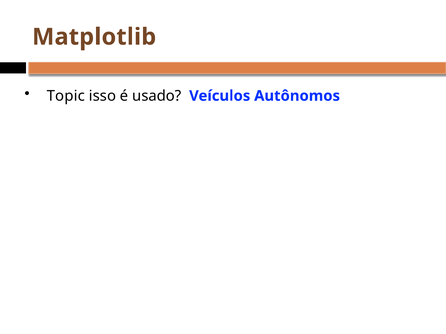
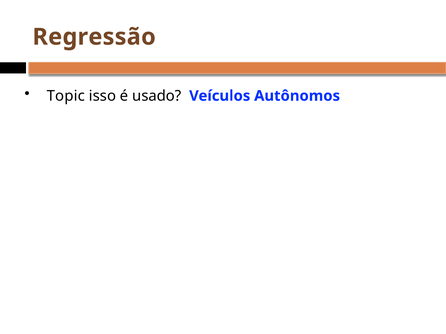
Matplotlib: Matplotlib -> Regressão
